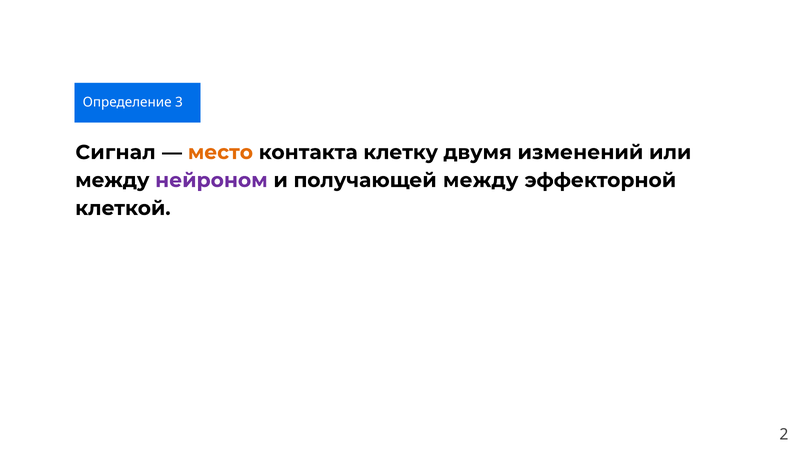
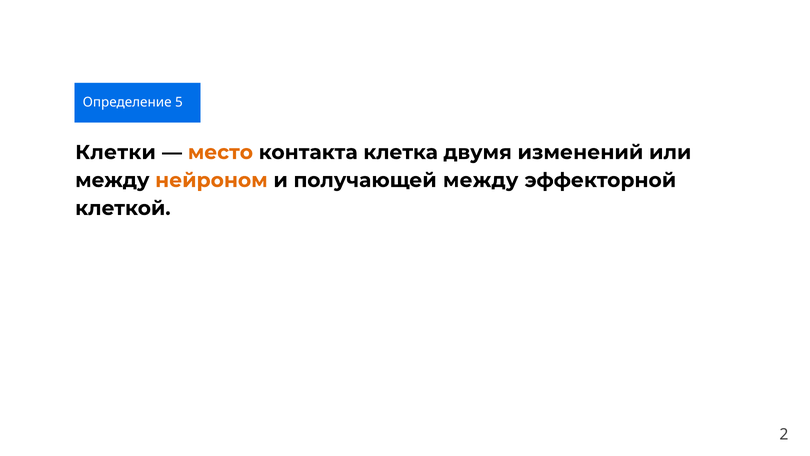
3: 3 -> 5
Сигнал: Сигнал -> Клетки
клетку: клетку -> клетка
нейроном colour: purple -> orange
